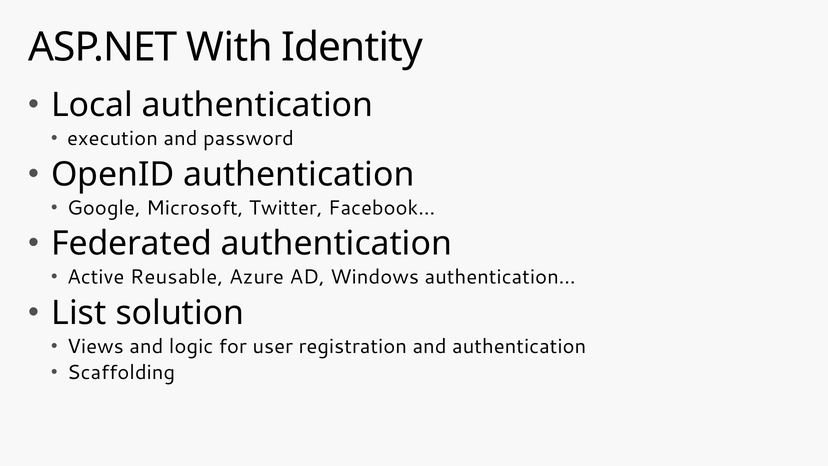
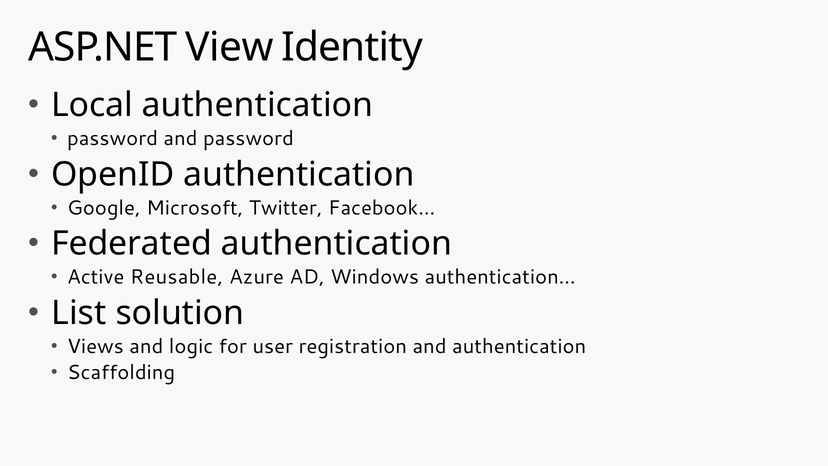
With: With -> View
execution at (113, 138): execution -> password
